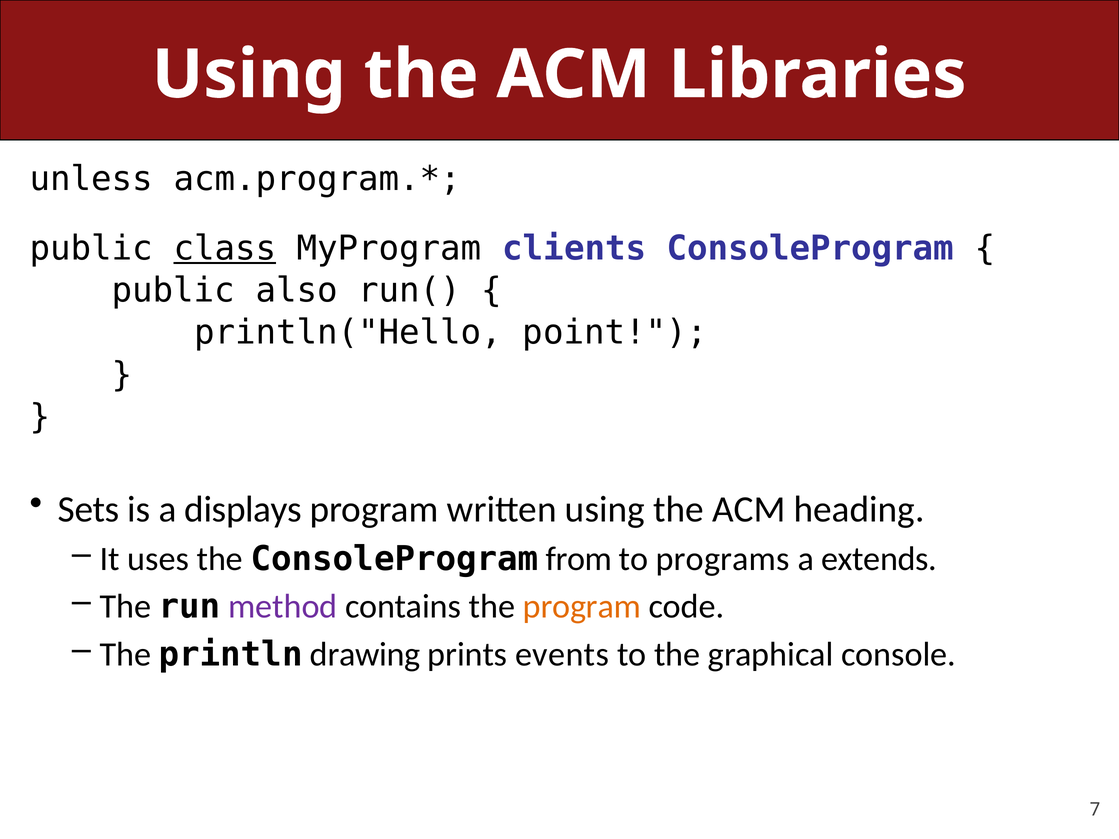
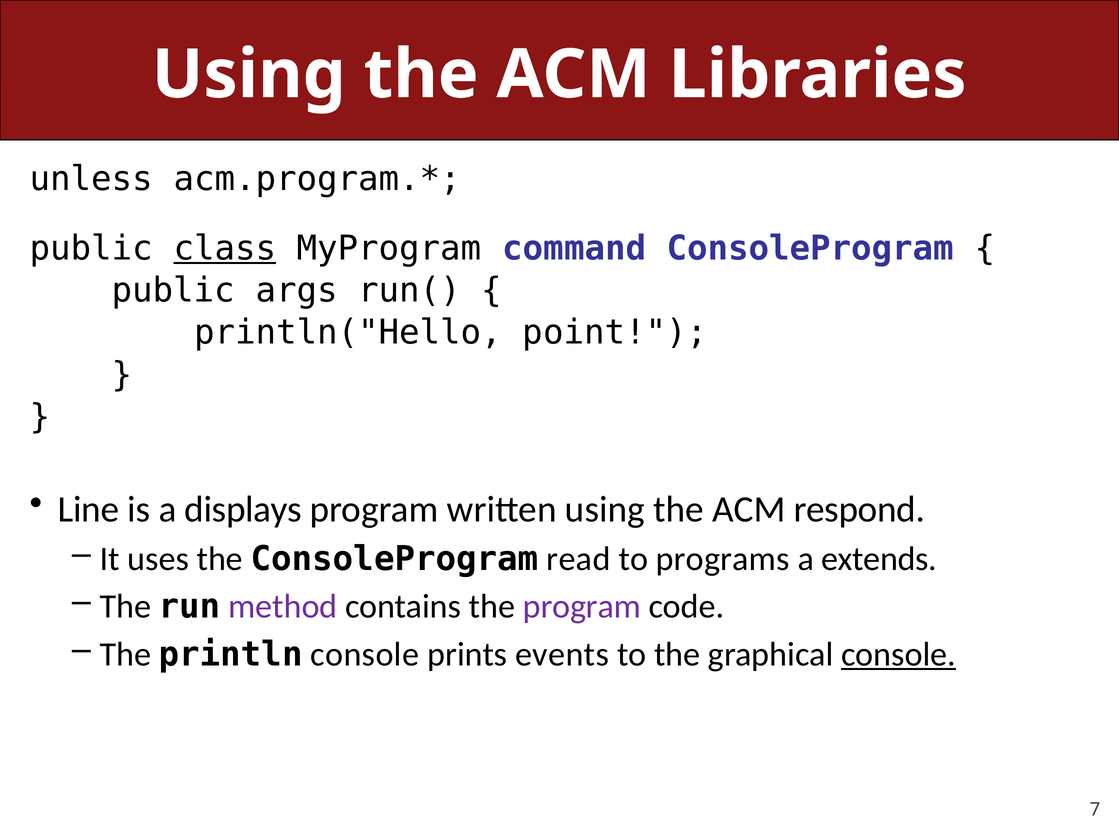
clients: clients -> command
also: also -> args
Sets: Sets -> Line
heading: heading -> respond
from: from -> read
program at (582, 607) colour: orange -> purple
println drawing: drawing -> console
console at (898, 655) underline: none -> present
